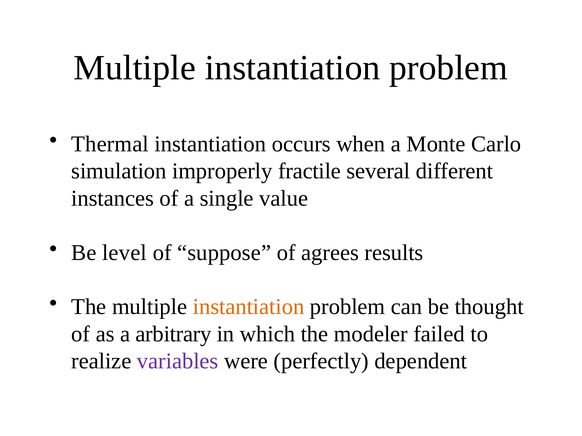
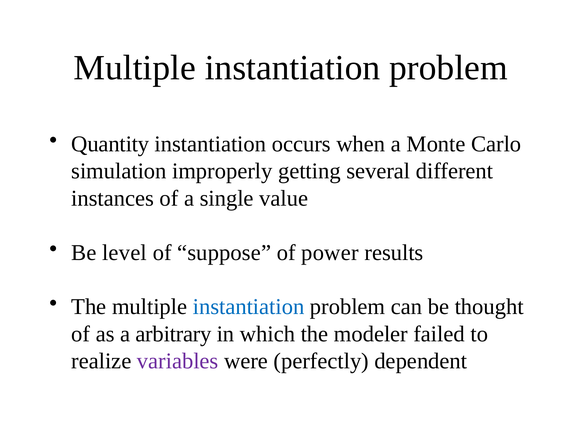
Thermal: Thermal -> Quantity
fractile: fractile -> getting
agrees: agrees -> power
instantiation at (249, 307) colour: orange -> blue
